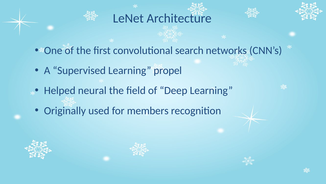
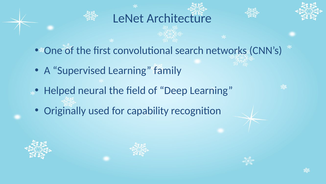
propel: propel -> family
members: members -> capability
